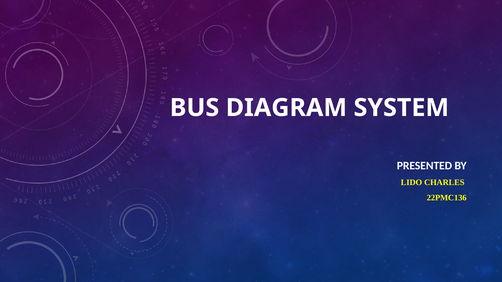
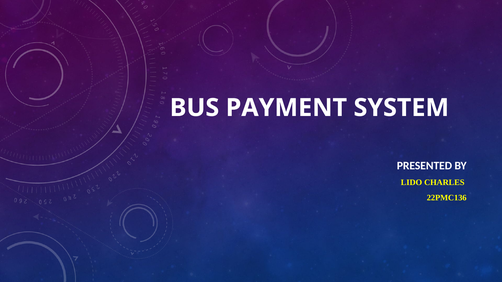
DIAGRAM: DIAGRAM -> PAYMENT
